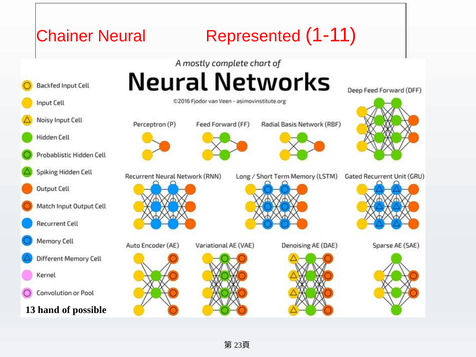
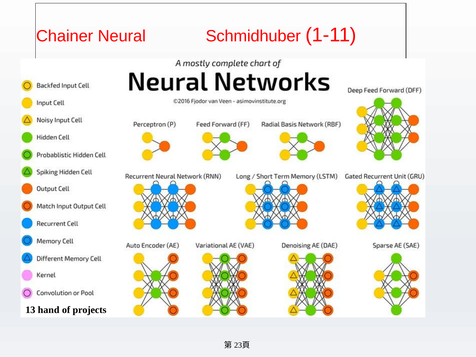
Represented: Represented -> Schmidhuber
possible: possible -> projects
